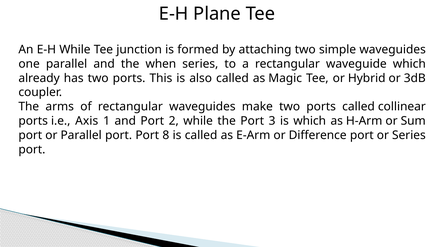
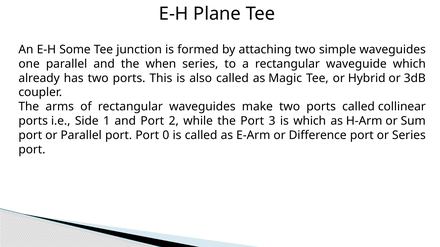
E-H While: While -> Some
Axis: Axis -> Side
8: 8 -> 0
